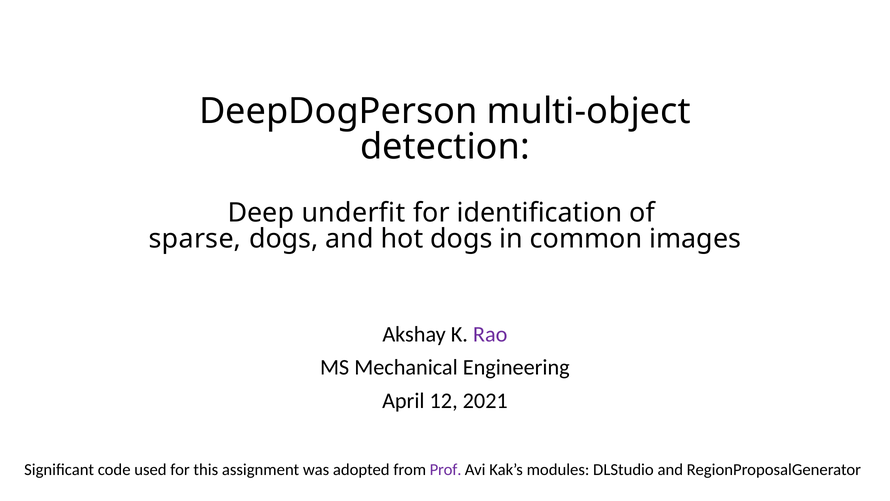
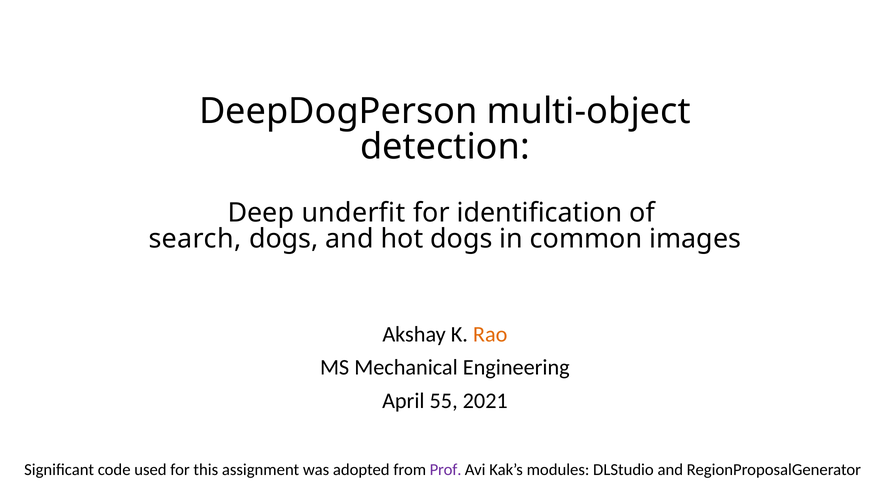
sparse: sparse -> search
Rao colour: purple -> orange
12: 12 -> 55
